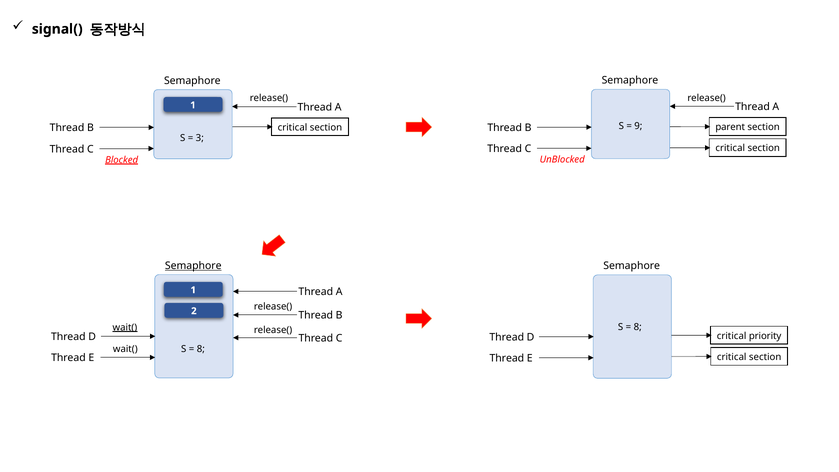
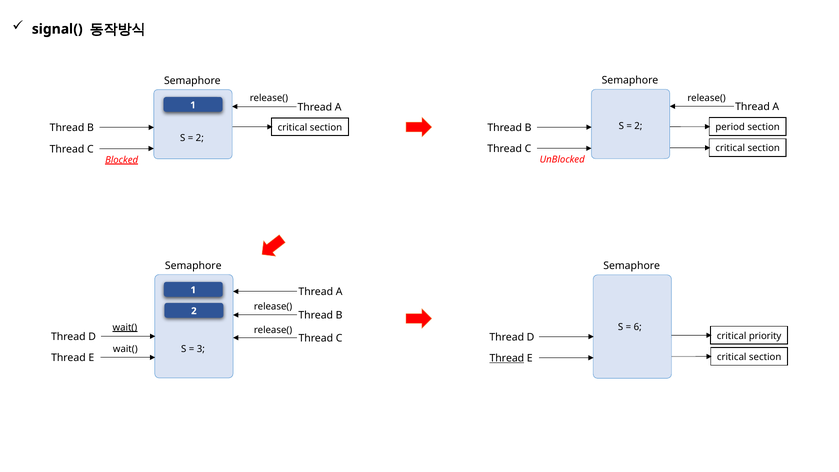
9 at (638, 126): 9 -> 2
parent: parent -> period
3 at (200, 138): 3 -> 2
Semaphore at (193, 266) underline: present -> none
8 at (638, 327): 8 -> 6
8 at (201, 349): 8 -> 3
Thread at (507, 358) underline: none -> present
